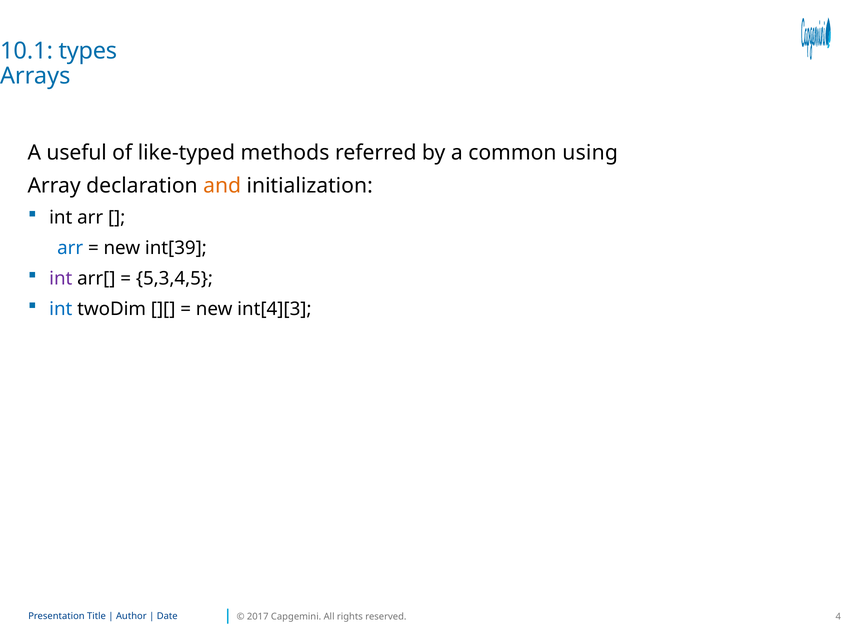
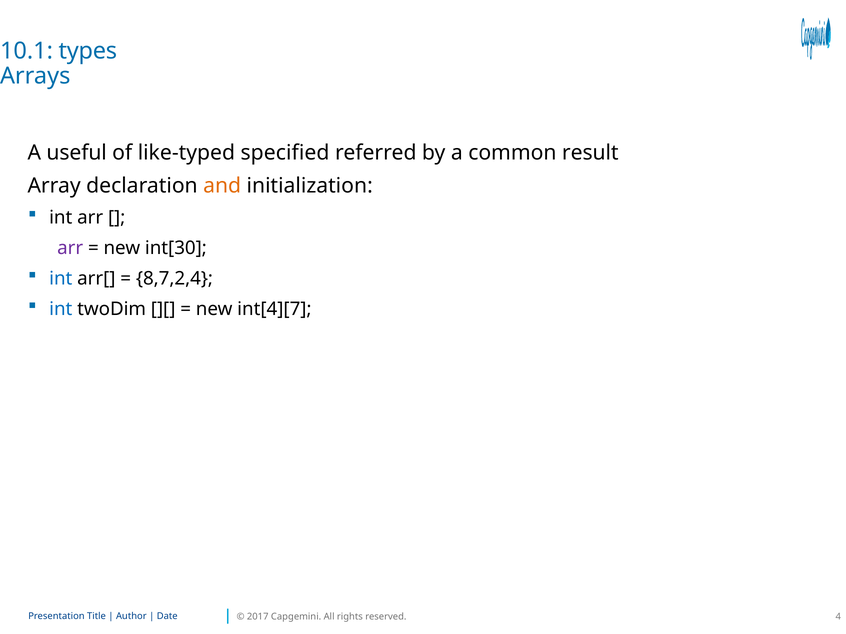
methods: methods -> specified
using: using -> result
arr at (70, 248) colour: blue -> purple
int[39: int[39 -> int[30
int at (61, 279) colour: purple -> blue
5,3,4,5: 5,3,4,5 -> 8,7,2,4
int[4][3: int[4][3 -> int[4][7
